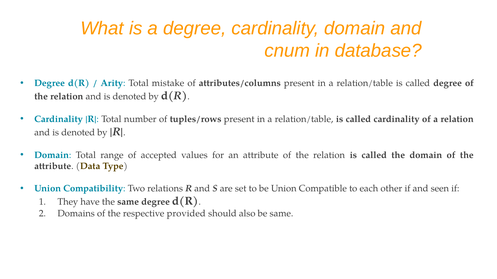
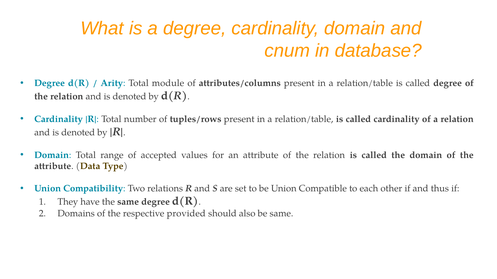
mistake: mistake -> module
seen: seen -> thus
